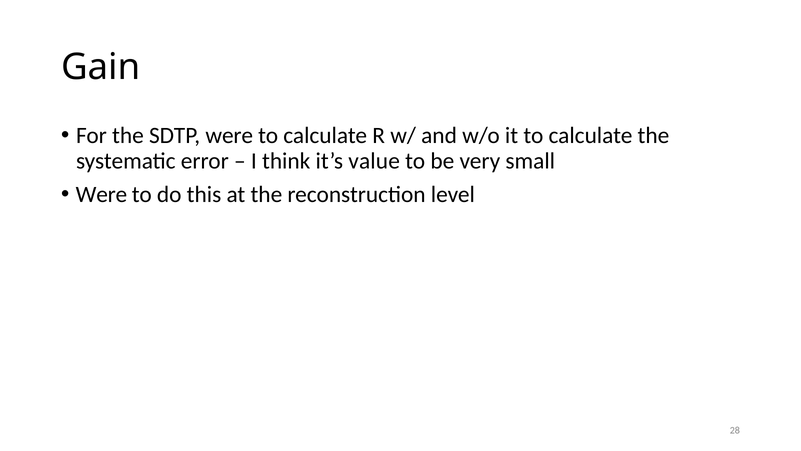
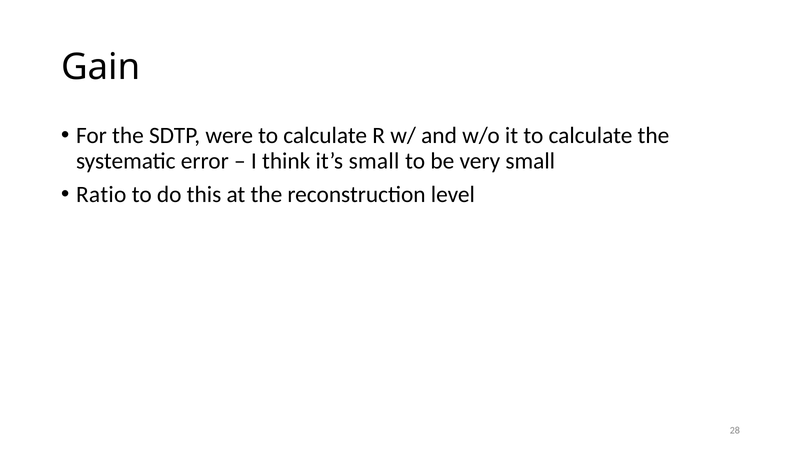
it’s value: value -> small
Were at (101, 194): Were -> Ratio
